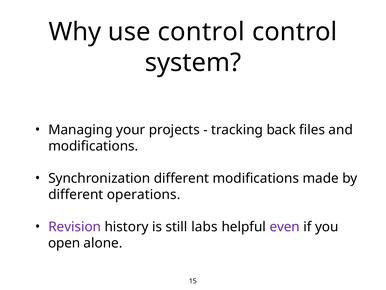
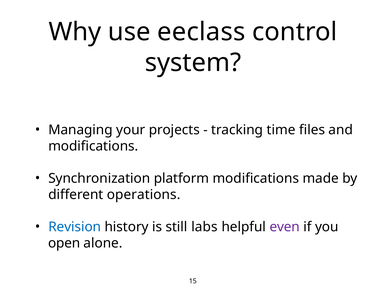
use control: control -> eeclass
back: back -> time
Synchronization different: different -> platform
Revision colour: purple -> blue
